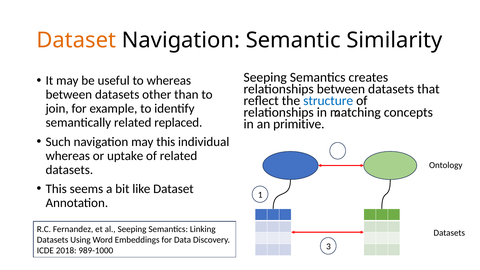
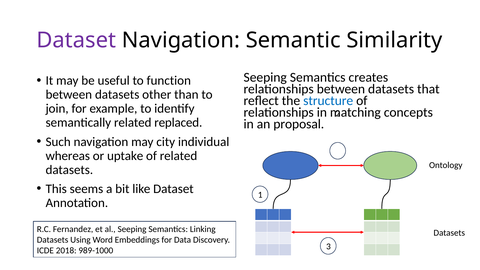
Dataset at (76, 40) colour: orange -> purple
to whereas: whereas -> function
primitive: primitive -> proposal
may this: this -> city
